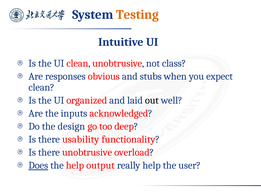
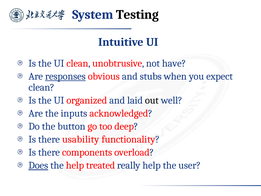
Testing colour: orange -> black
class: class -> have
responses underline: none -> present
design: design -> button
there unobtrusive: unobtrusive -> components
output: output -> treated
